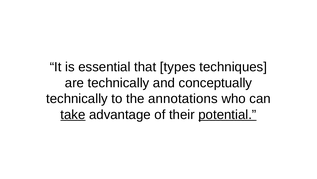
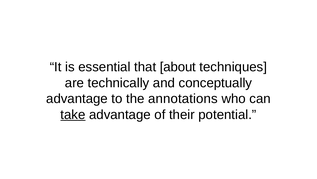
types: types -> about
technically at (77, 98): technically -> advantage
potential underline: present -> none
